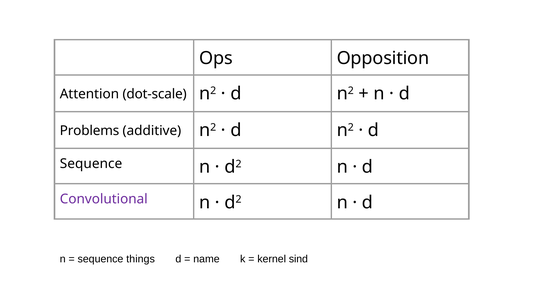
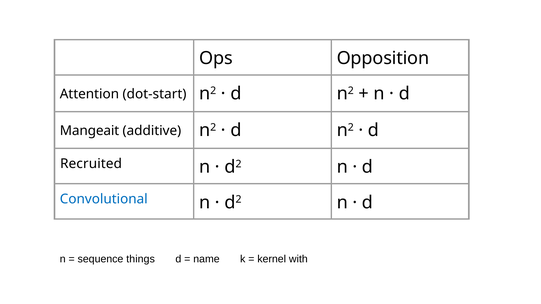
dot-scale: dot-scale -> dot-start
Problems: Problems -> Mangeait
Sequence at (91, 164): Sequence -> Recruited
Convolutional colour: purple -> blue
sind: sind -> with
